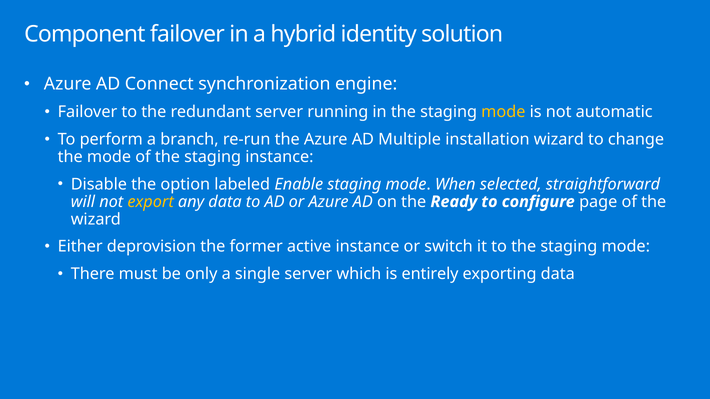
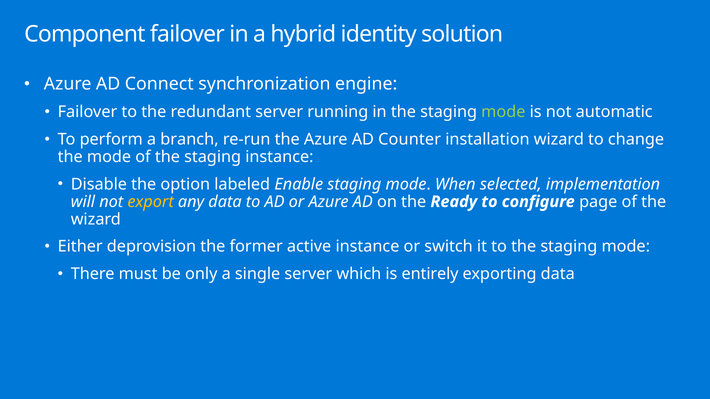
mode at (503, 112) colour: yellow -> light green
Multiple: Multiple -> Counter
straightforward: straightforward -> implementation
